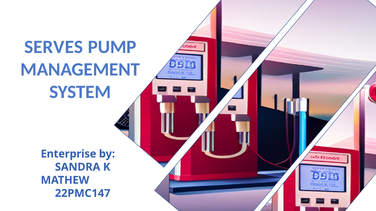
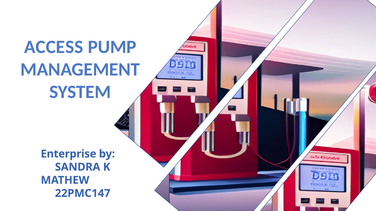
SERVES: SERVES -> ACCESS
